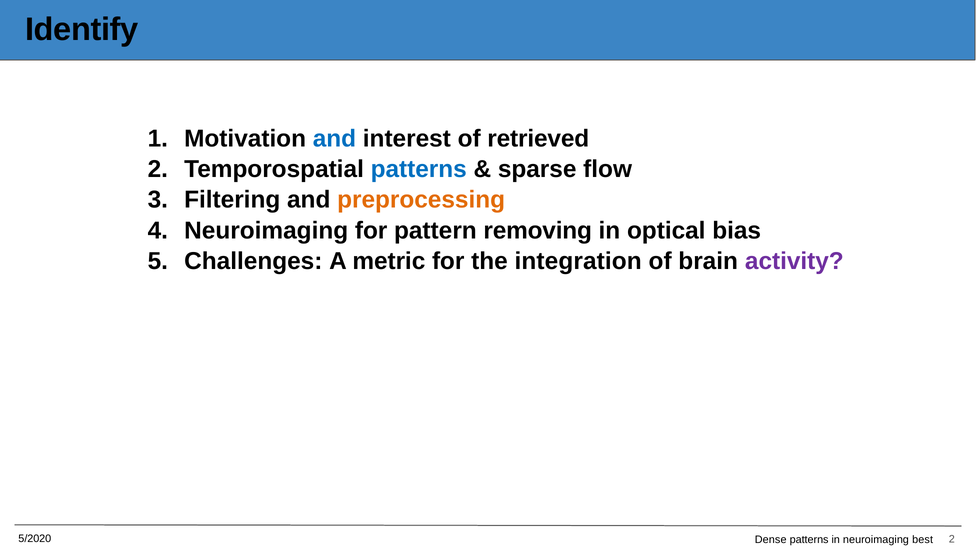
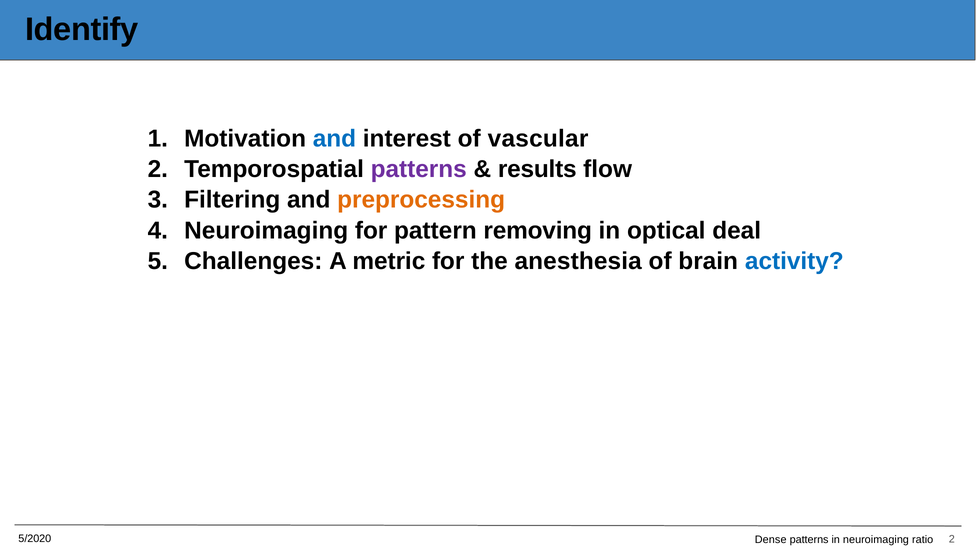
retrieved: retrieved -> vascular
patterns at (419, 169) colour: blue -> purple
sparse: sparse -> results
bias: bias -> deal
integration: integration -> anesthesia
activity colour: purple -> blue
best: best -> ratio
